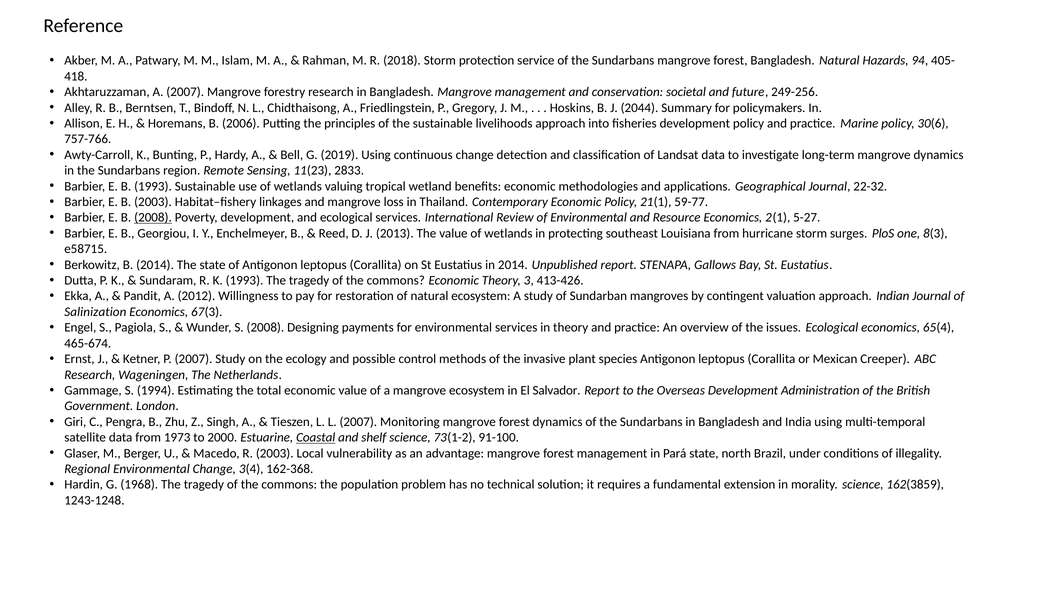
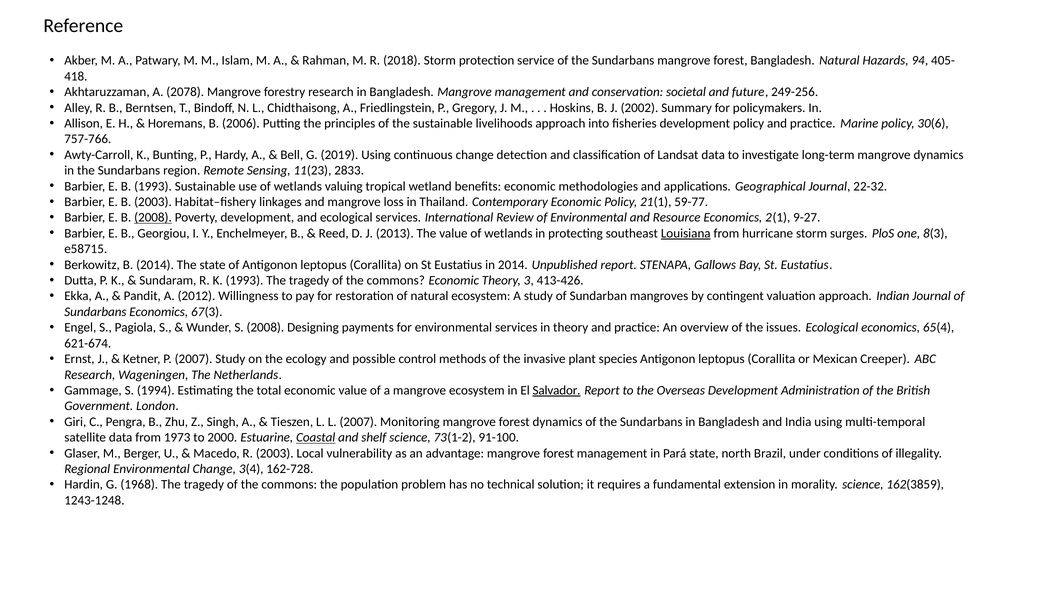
A 2007: 2007 -> 2078
2044: 2044 -> 2002
5-27: 5-27 -> 9-27
Louisiana underline: none -> present
Salinization at (95, 312): Salinization -> Sundarbans
465-674: 465-674 -> 621-674
Salvador underline: none -> present
162-368: 162-368 -> 162-728
